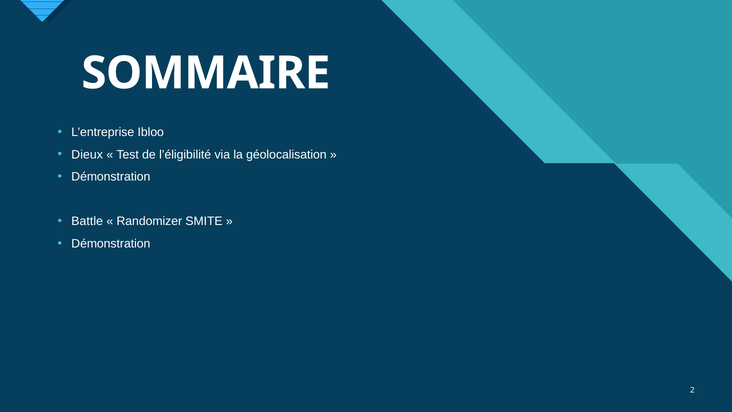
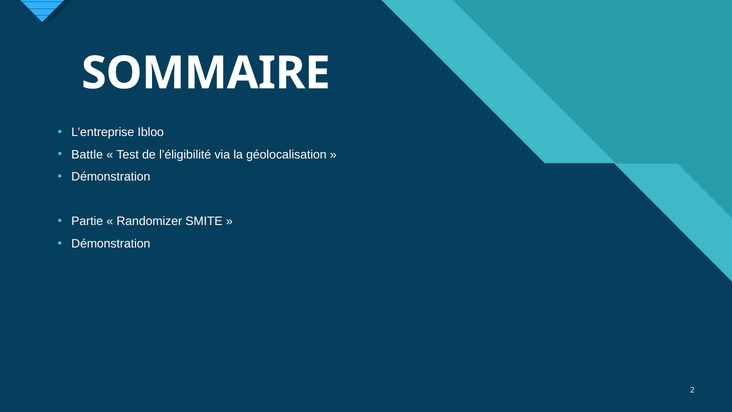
Dieux: Dieux -> Battle
Battle: Battle -> Partie
